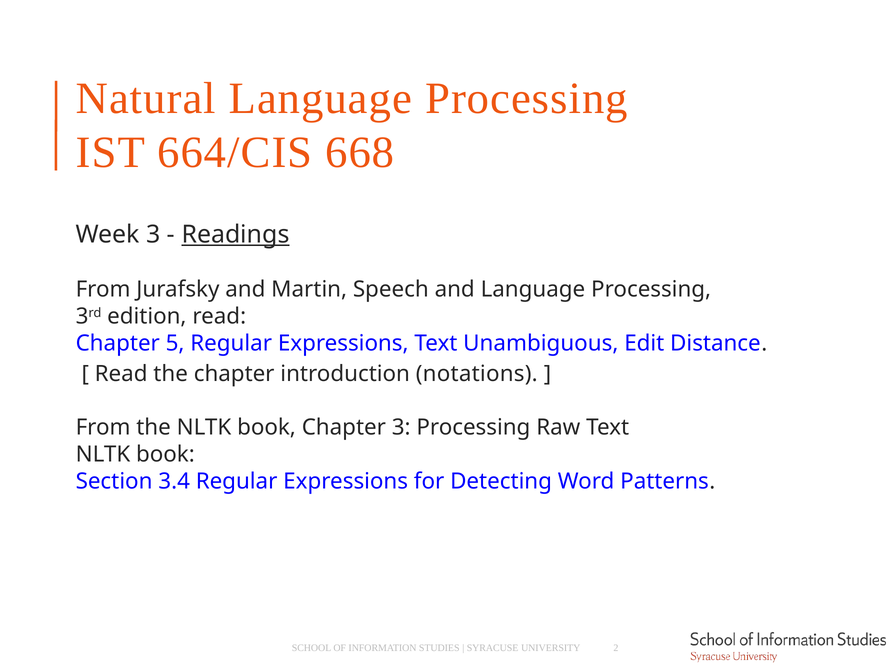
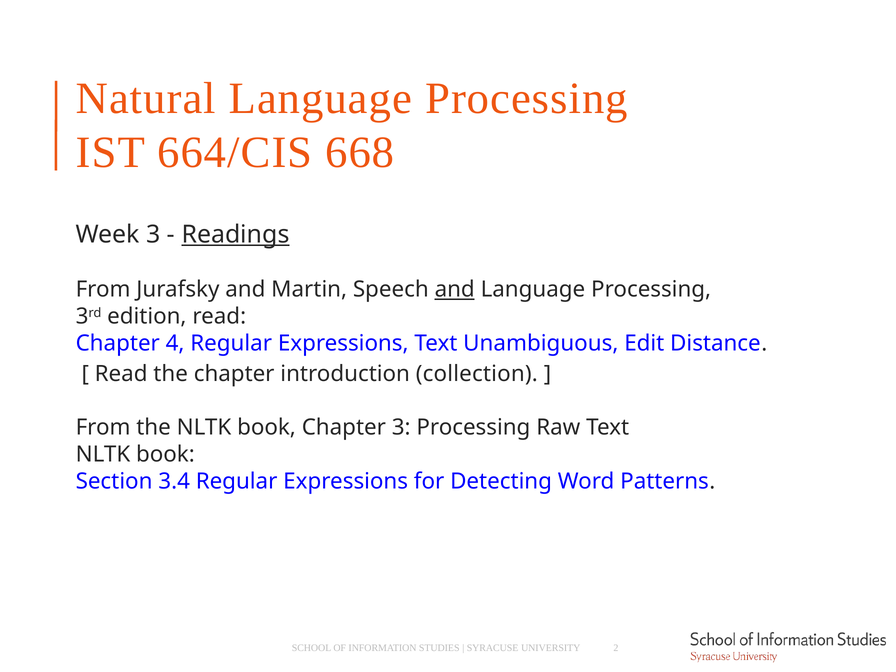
and at (455, 289) underline: none -> present
5: 5 -> 4
notations: notations -> collection
